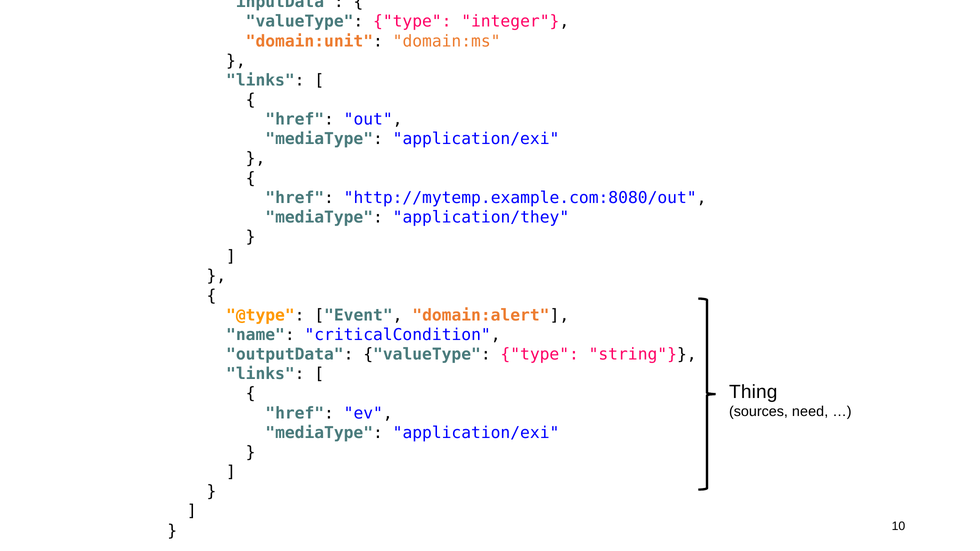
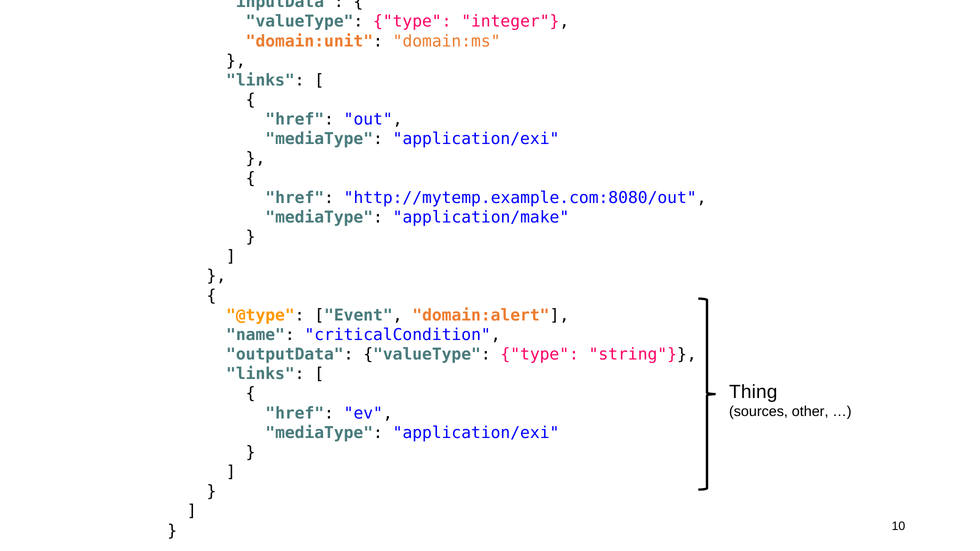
application/they: application/they -> application/make
need: need -> other
